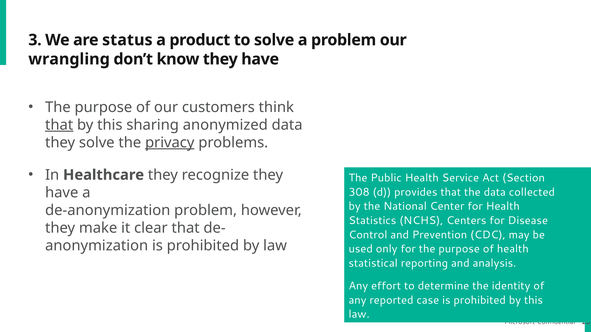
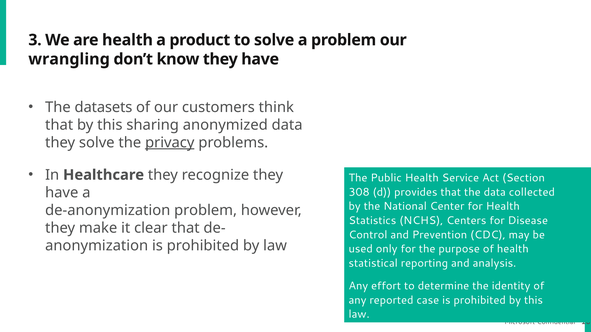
are status: status -> health
purpose at (103, 107): purpose -> datasets
that at (59, 125) underline: present -> none
